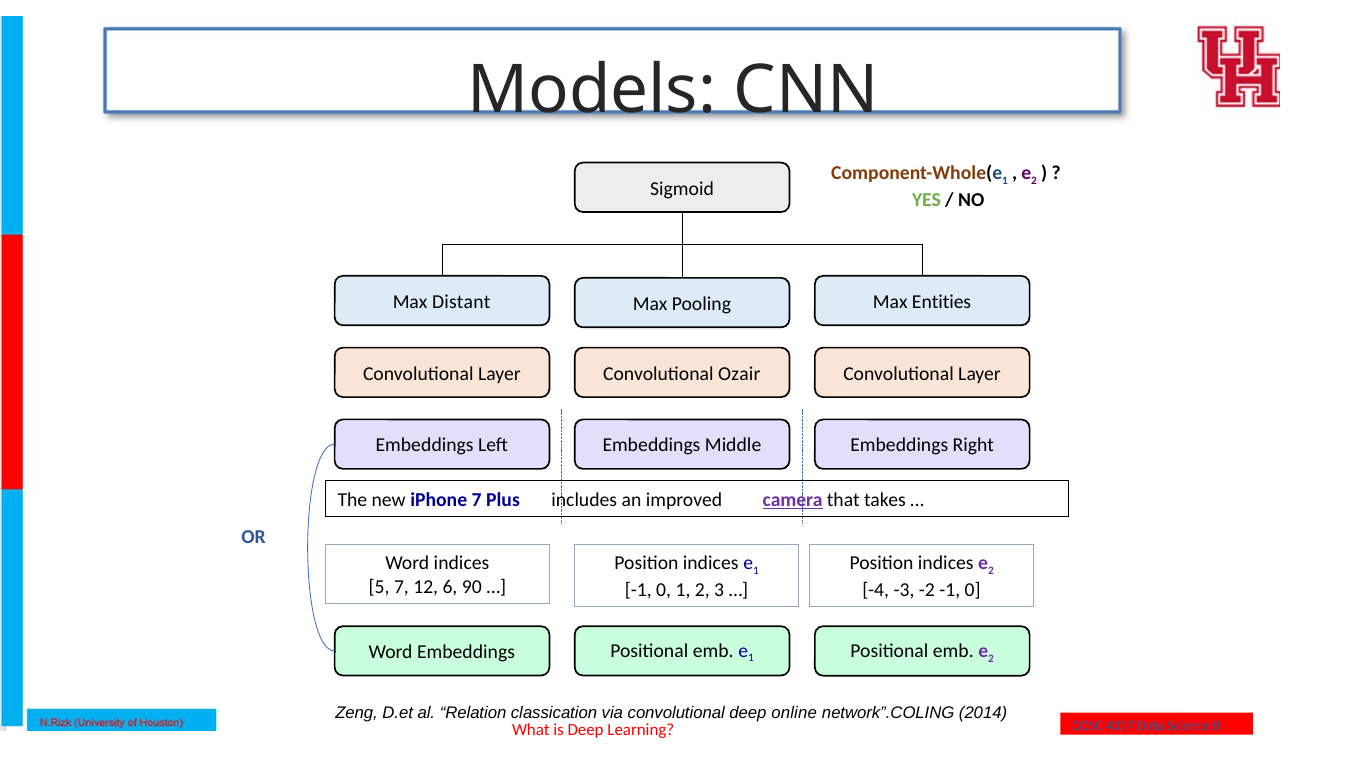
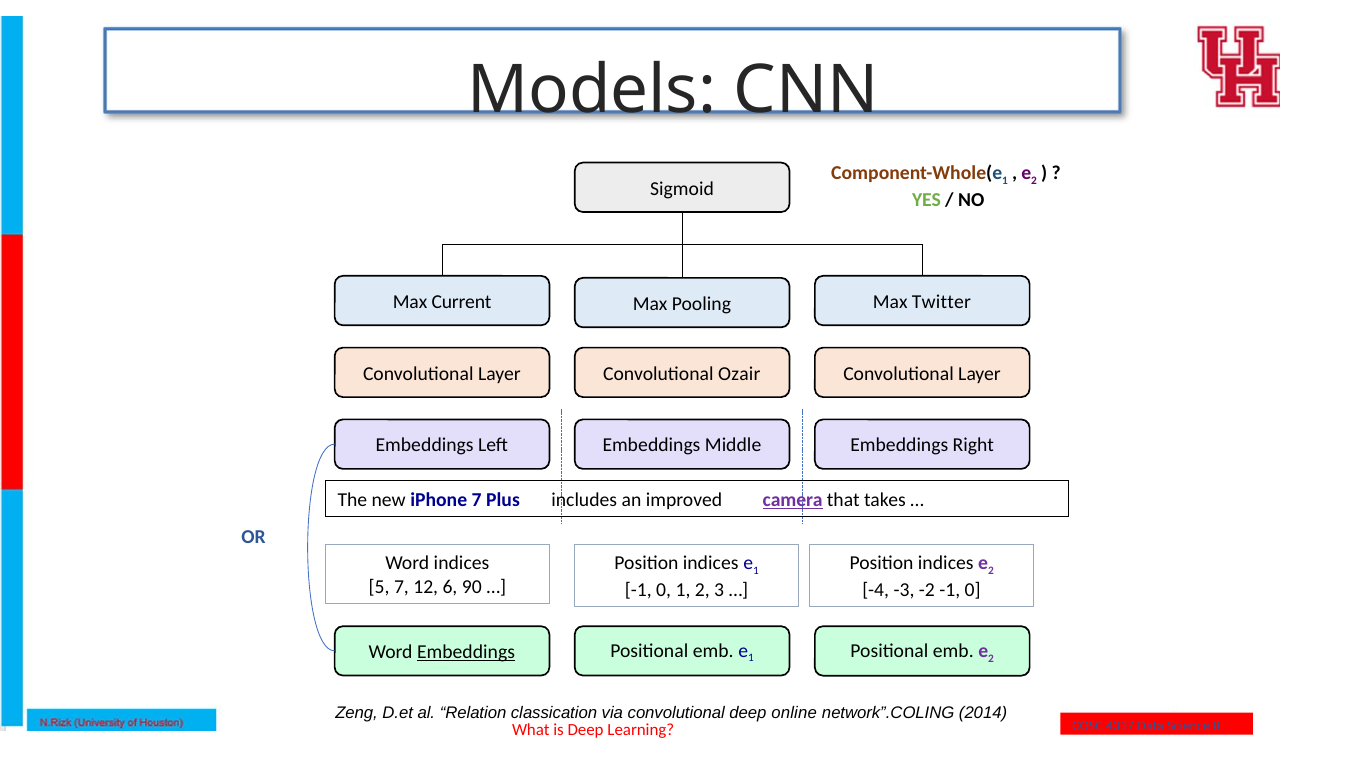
Distant: Distant -> Current
Entities: Entities -> Twitter
Embeddings at (466, 652) underline: none -> present
